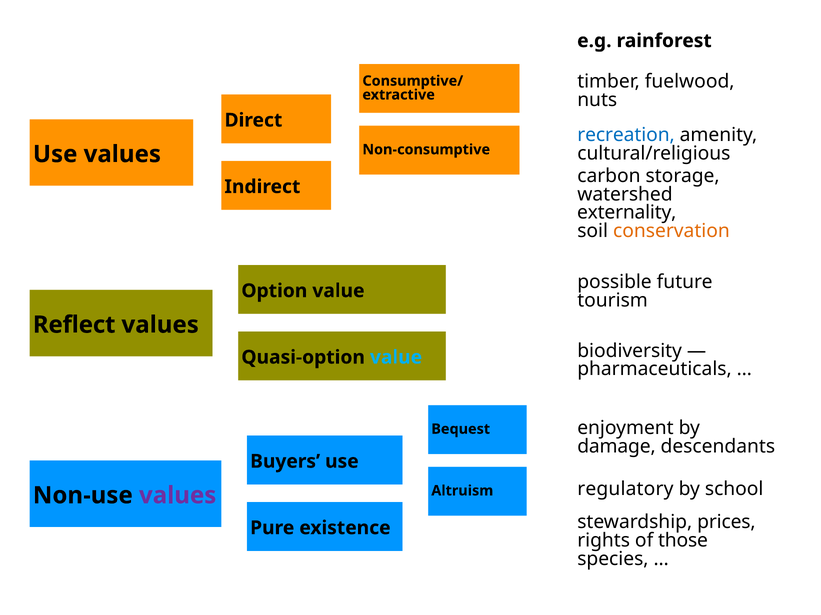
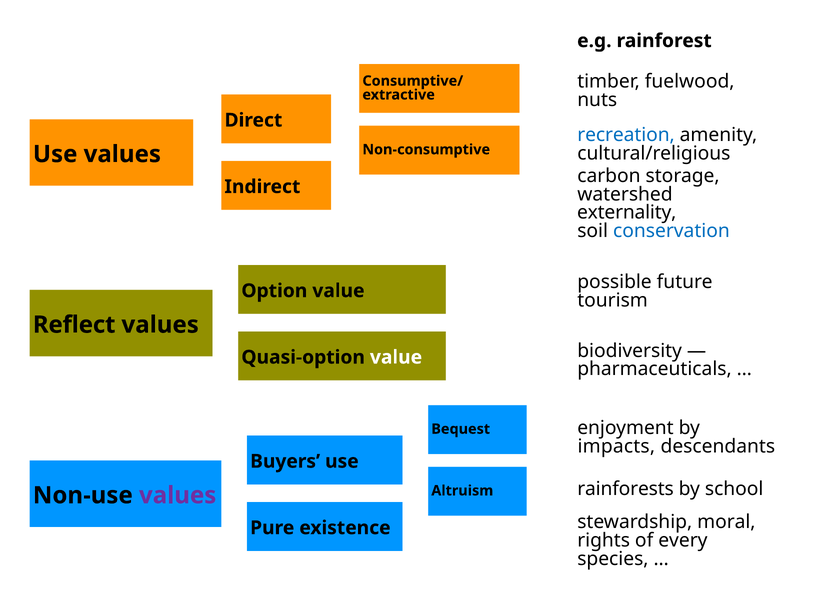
conservation colour: orange -> blue
value at (396, 358) colour: light blue -> white
damage: damage -> impacts
regulatory: regulatory -> rainforests
prices: prices -> moral
those: those -> every
